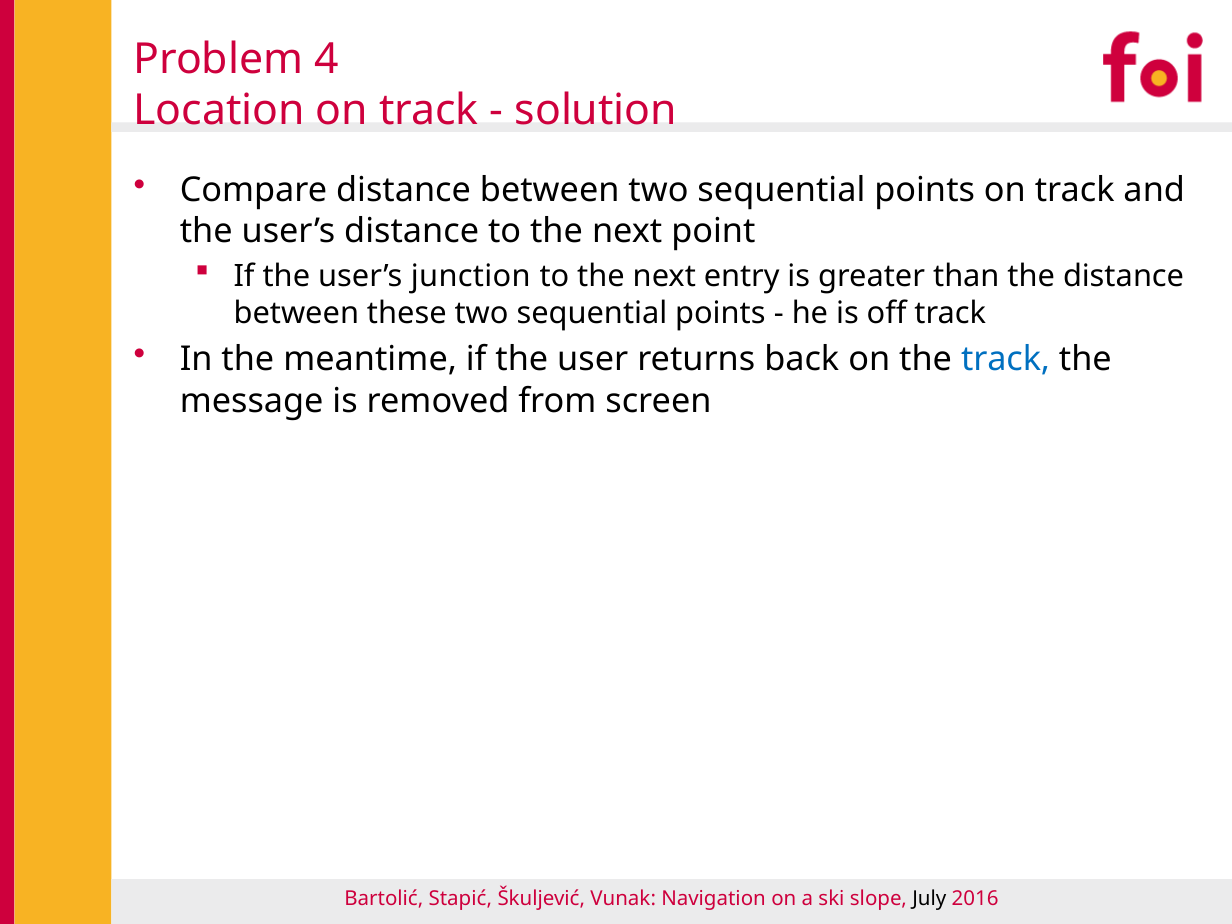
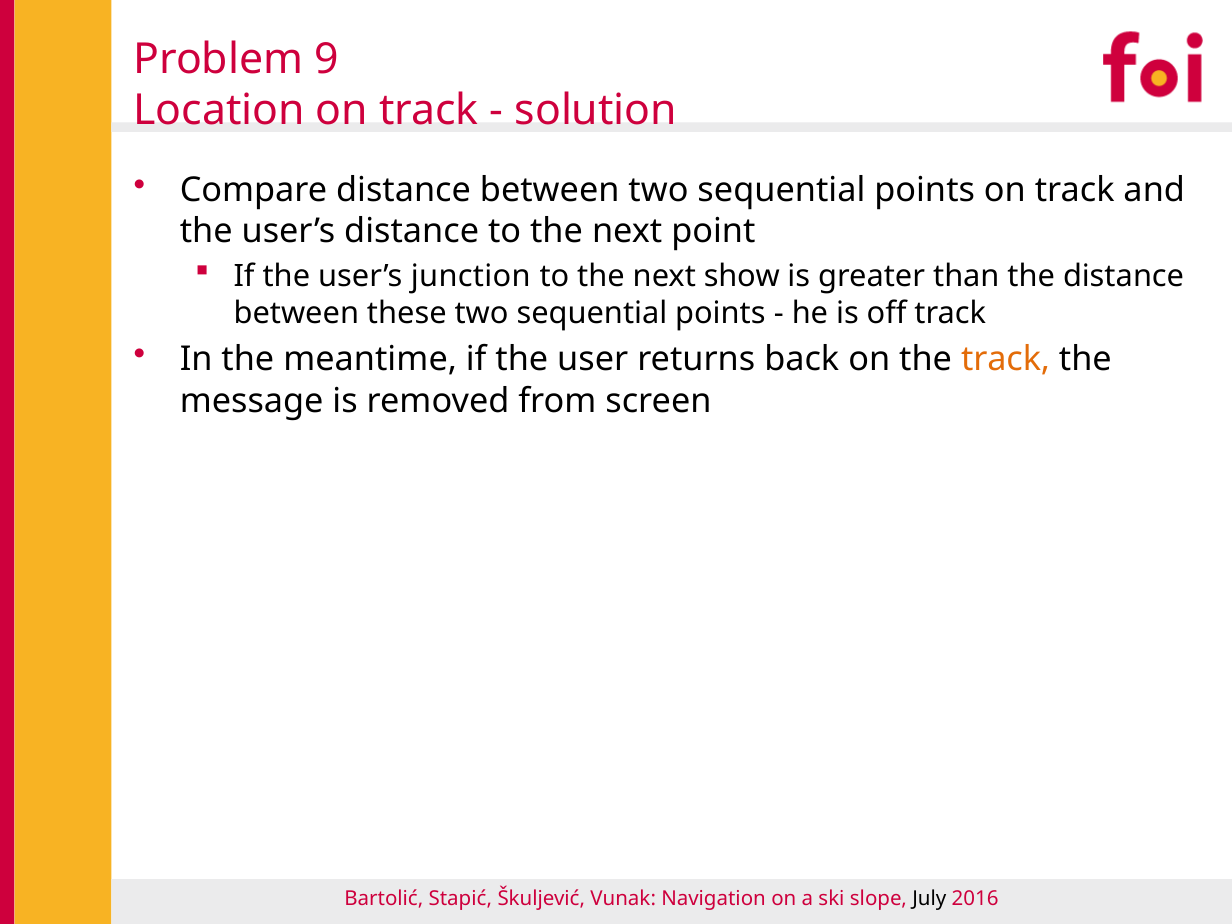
4: 4 -> 9
entry: entry -> show
track at (1006, 360) colour: blue -> orange
